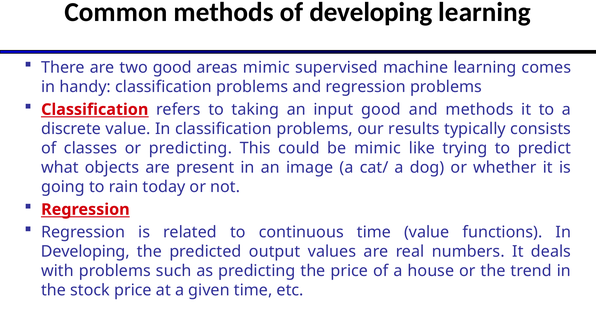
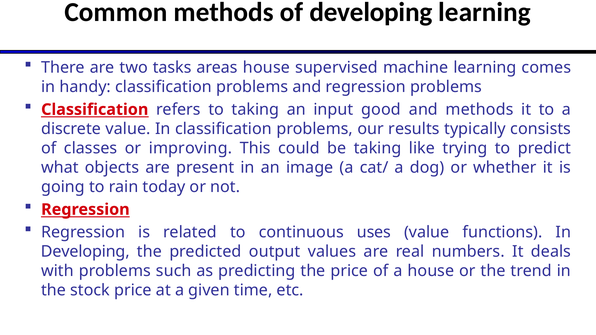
two good: good -> tasks
areas mimic: mimic -> house
or predicting: predicting -> improving
be mimic: mimic -> taking
continuous time: time -> uses
